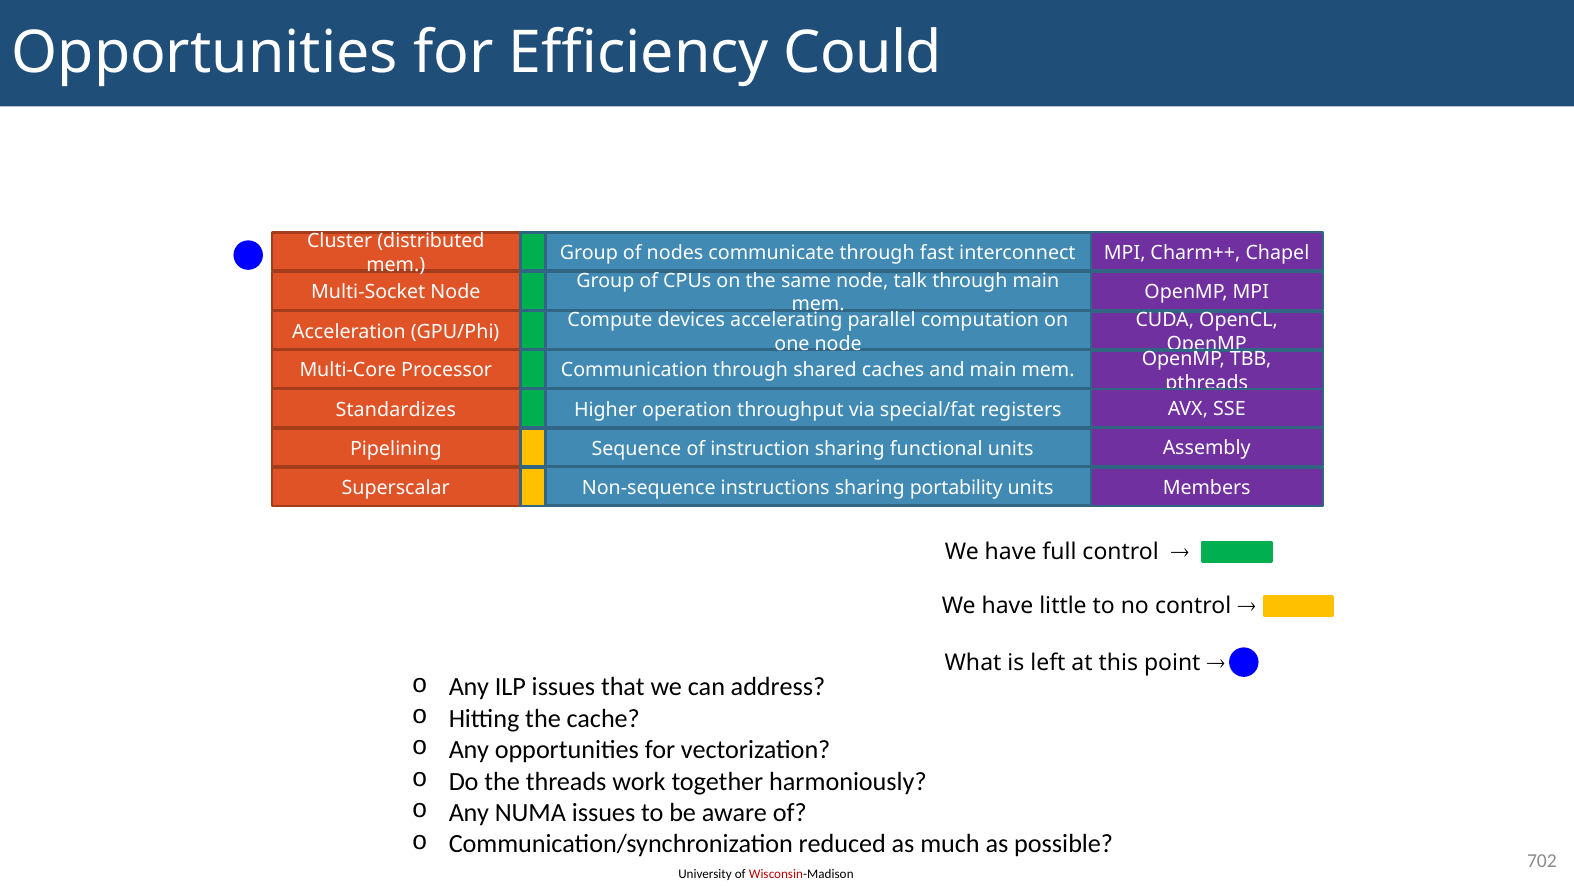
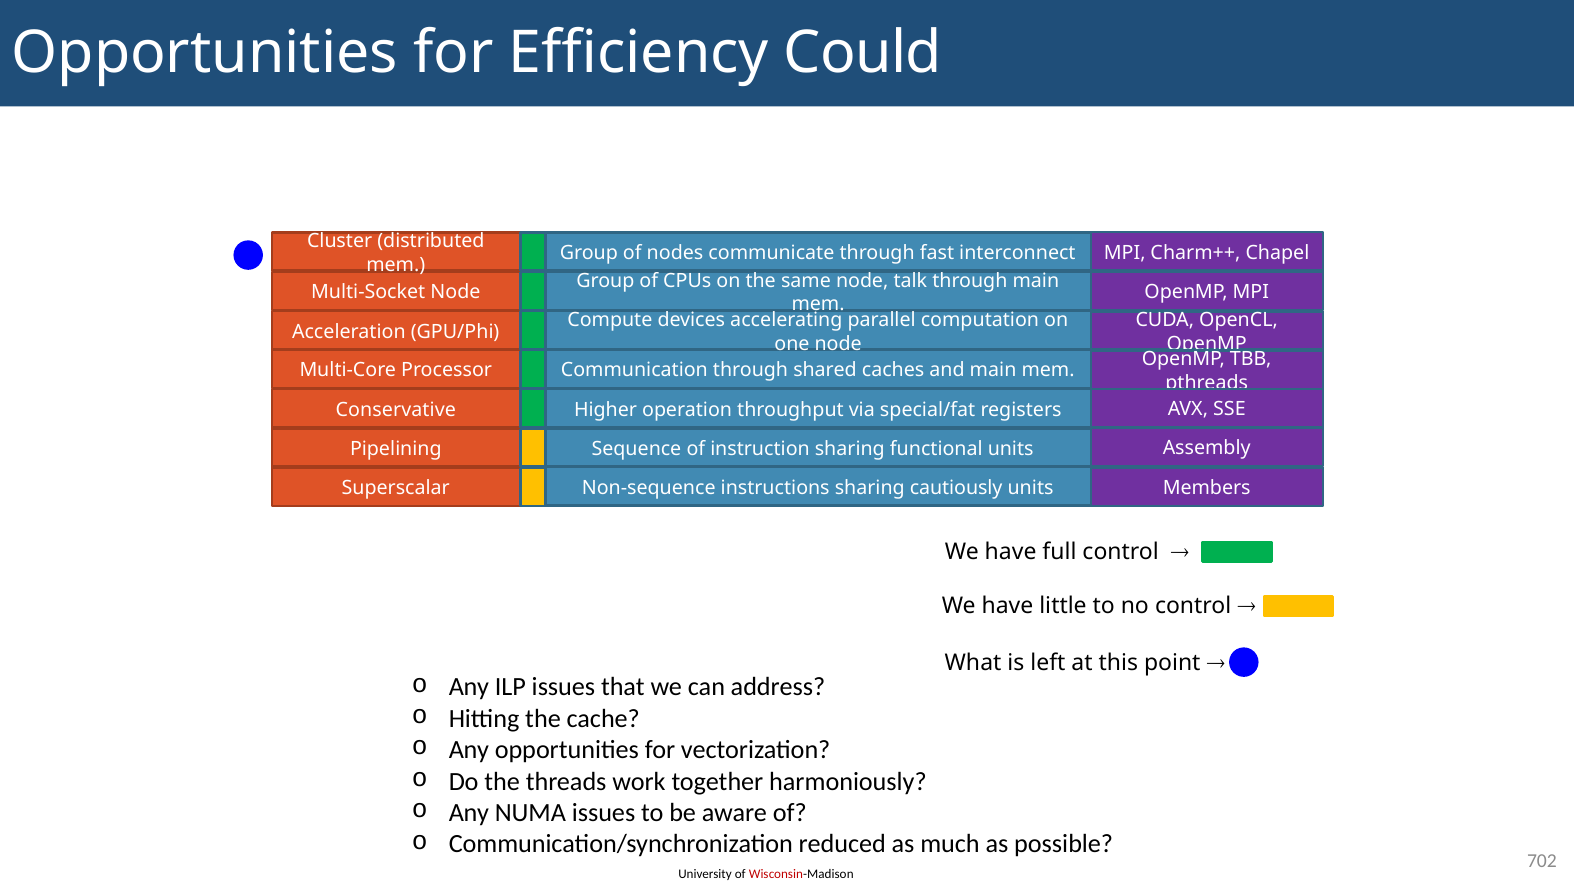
Standardizes: Standardizes -> Conservative
portability: portability -> cautiously
